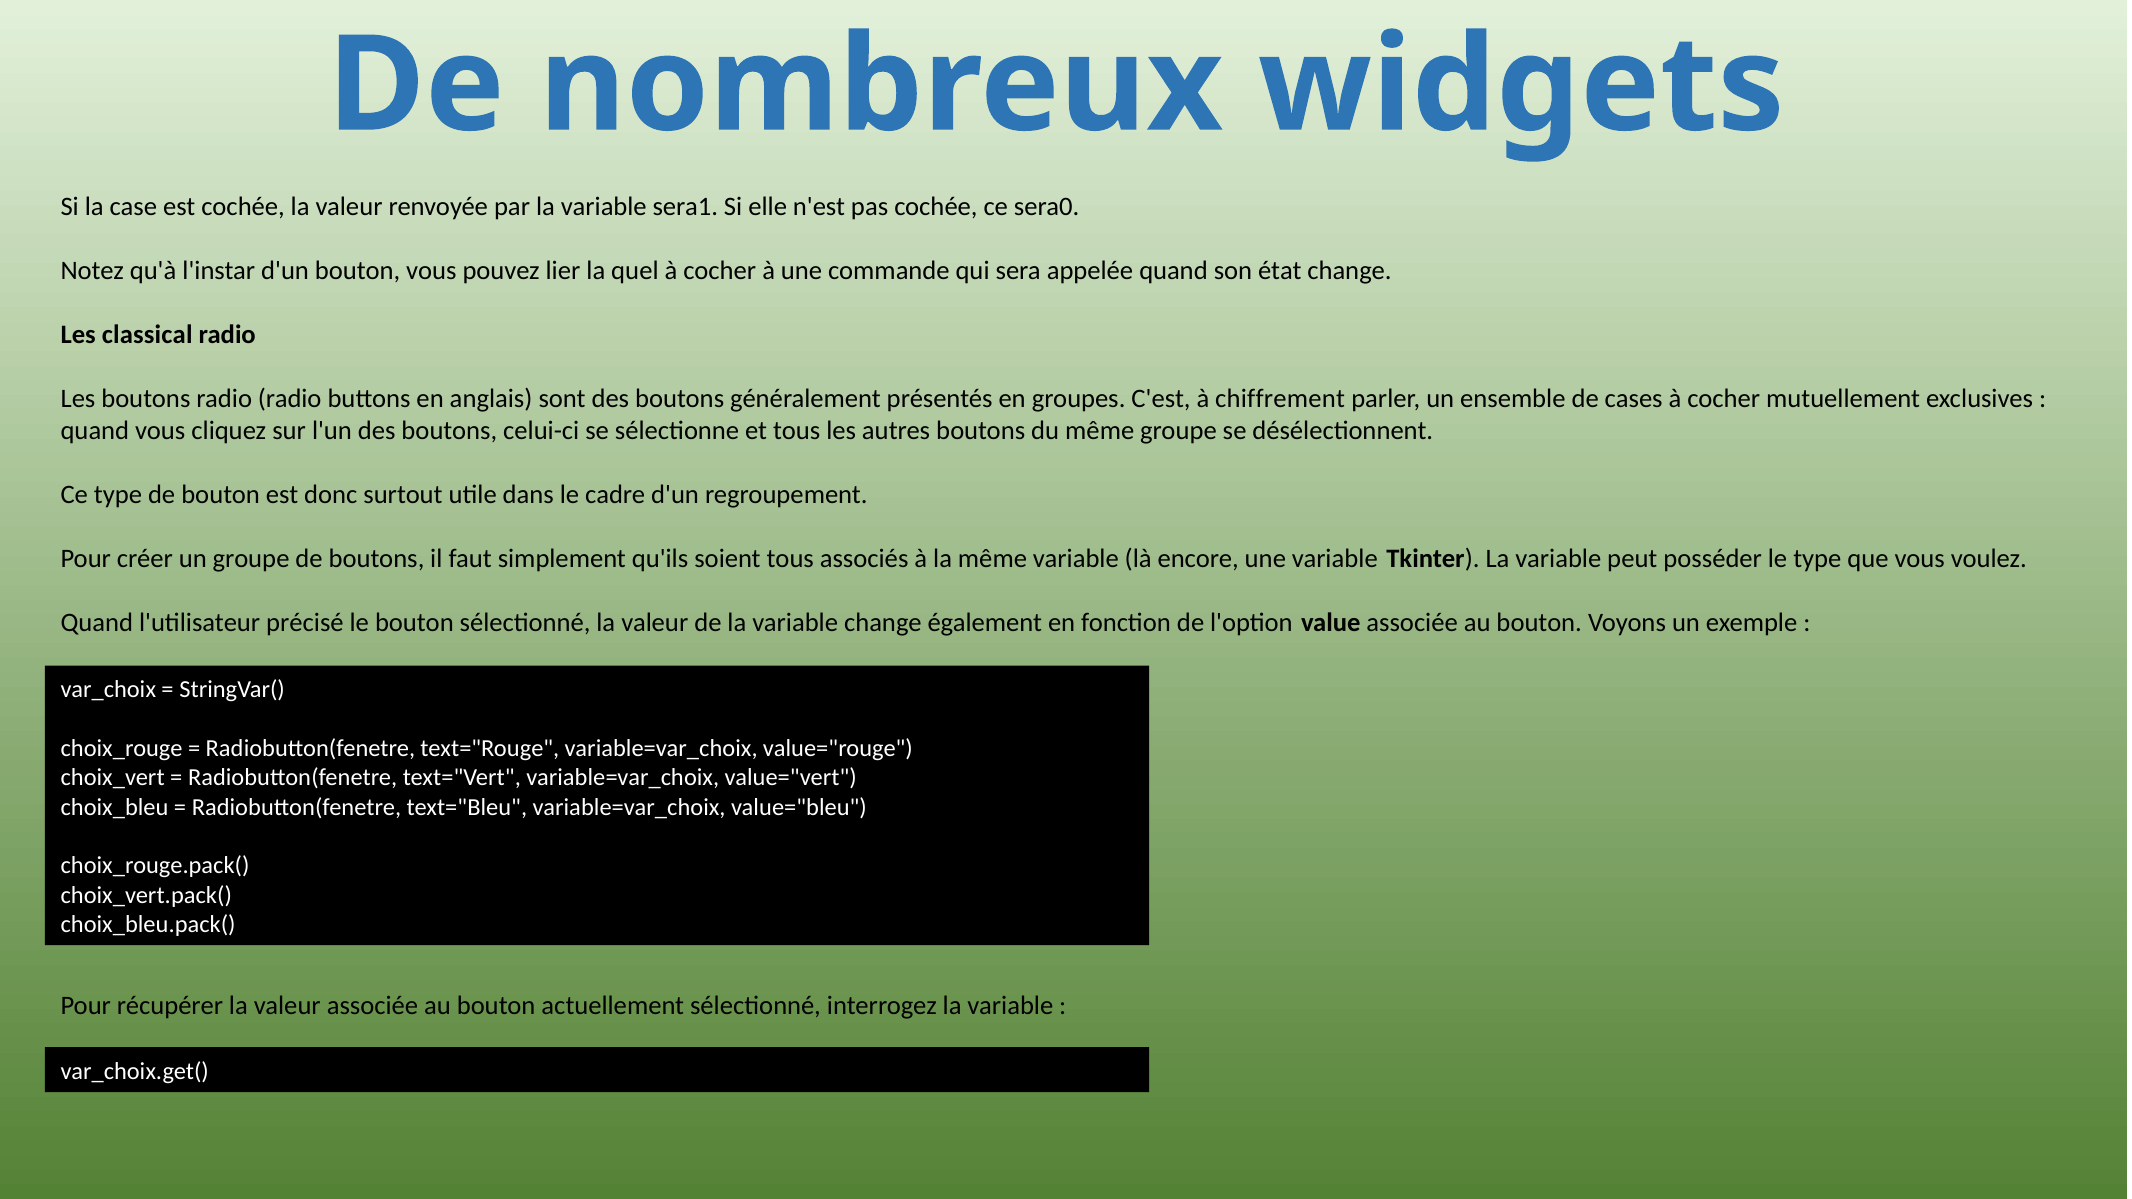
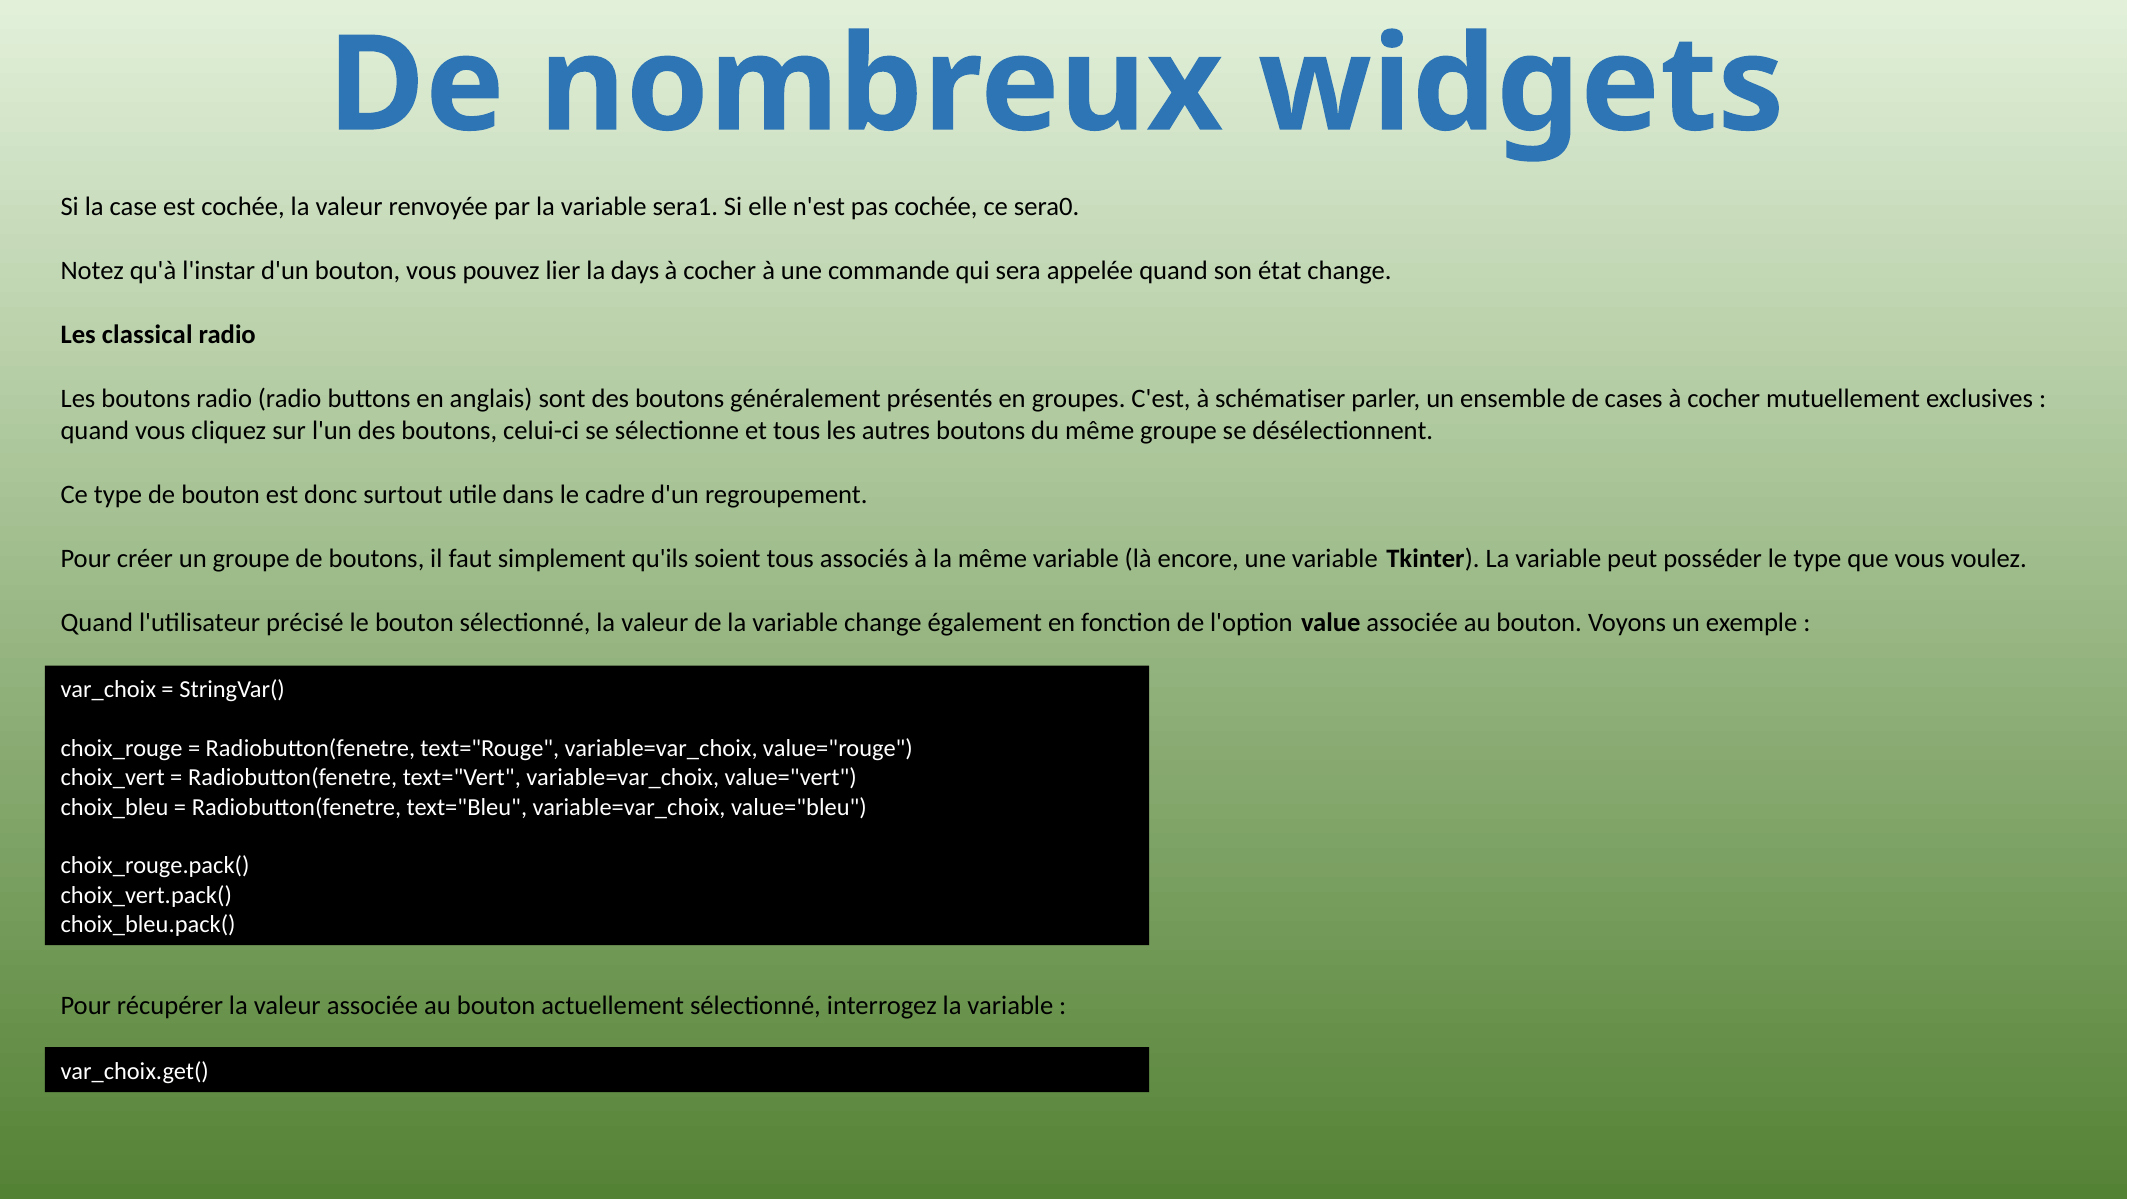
quel: quel -> days
chiffrement: chiffrement -> schématiser
